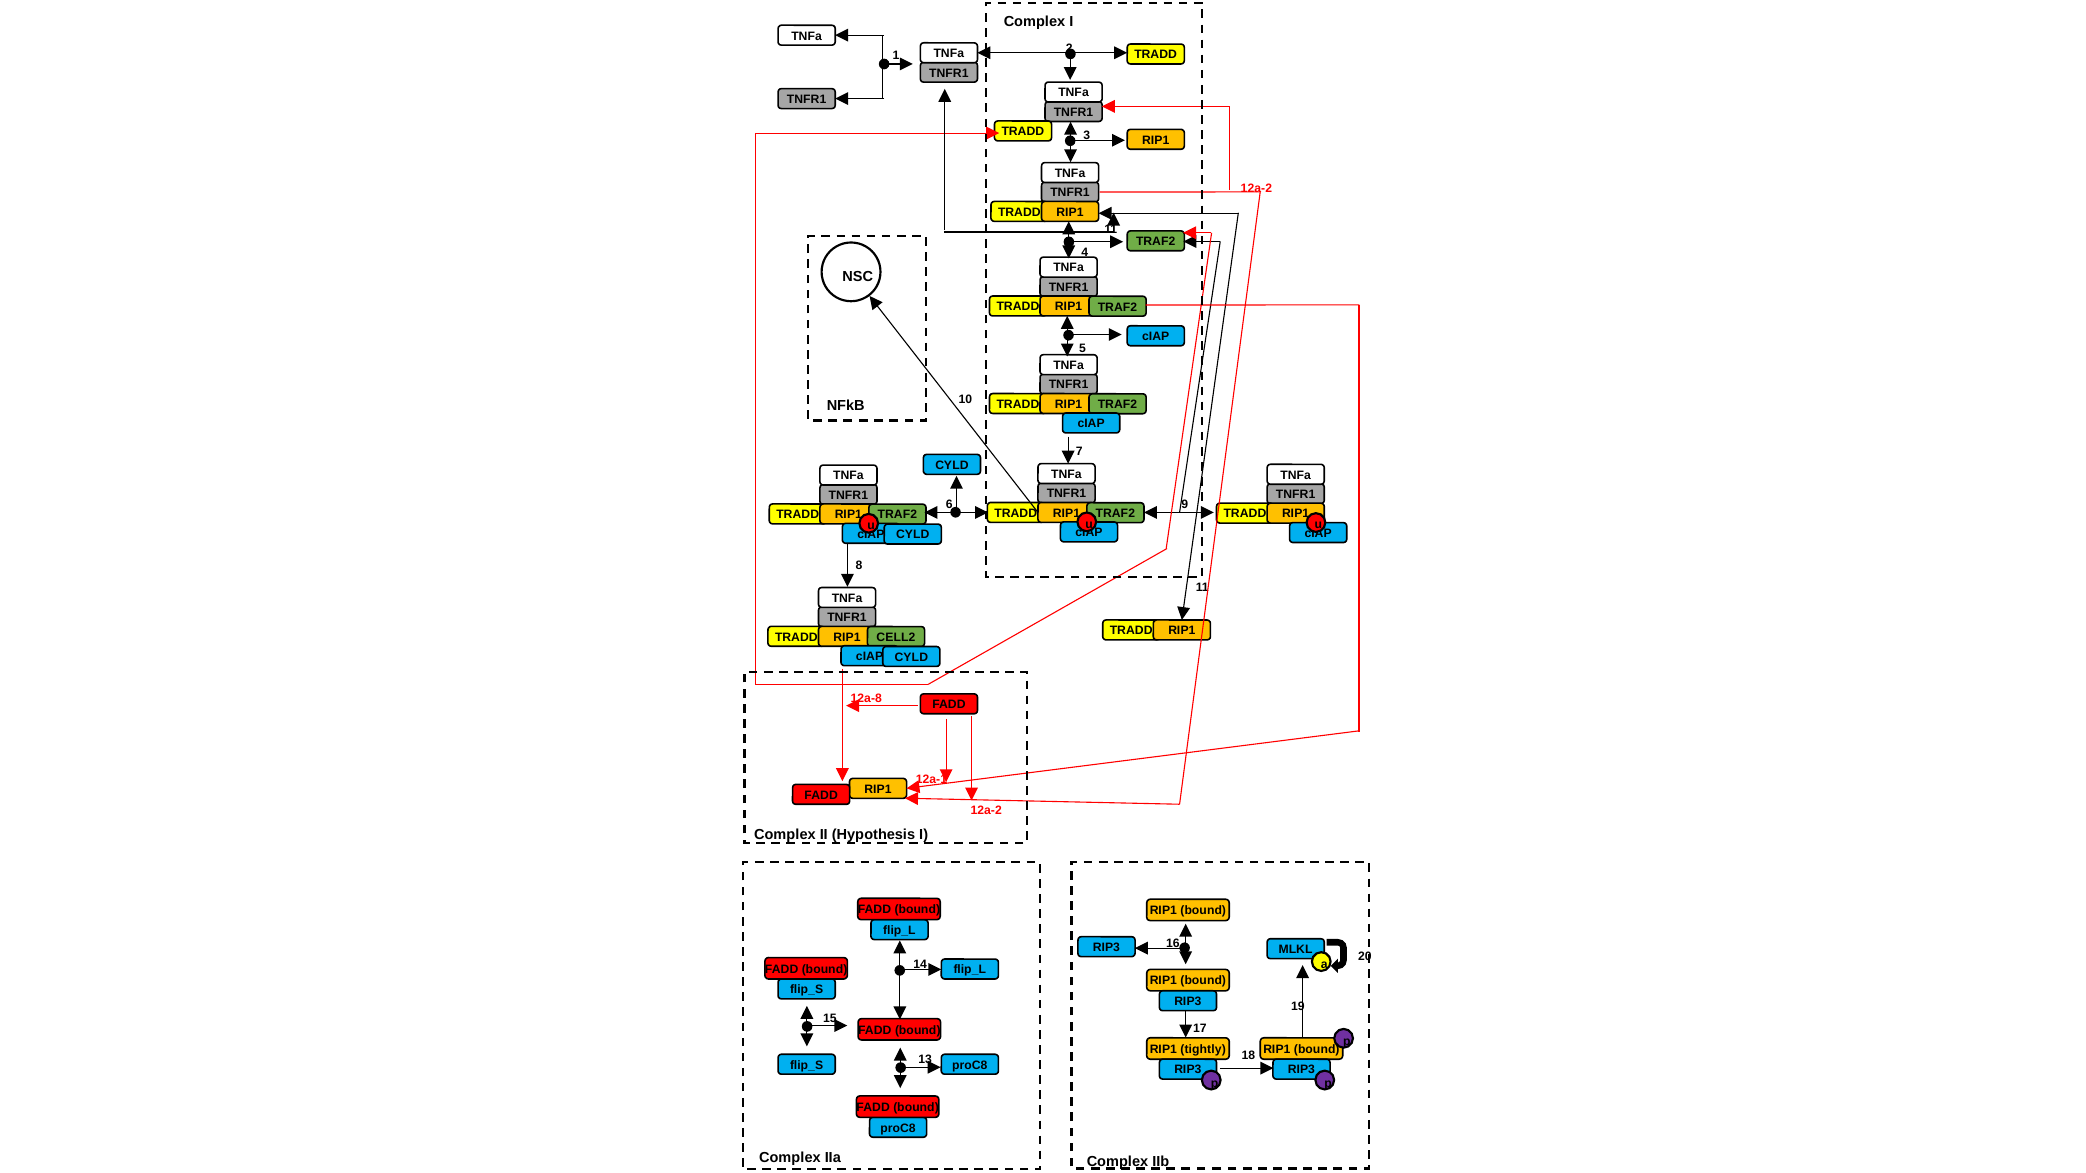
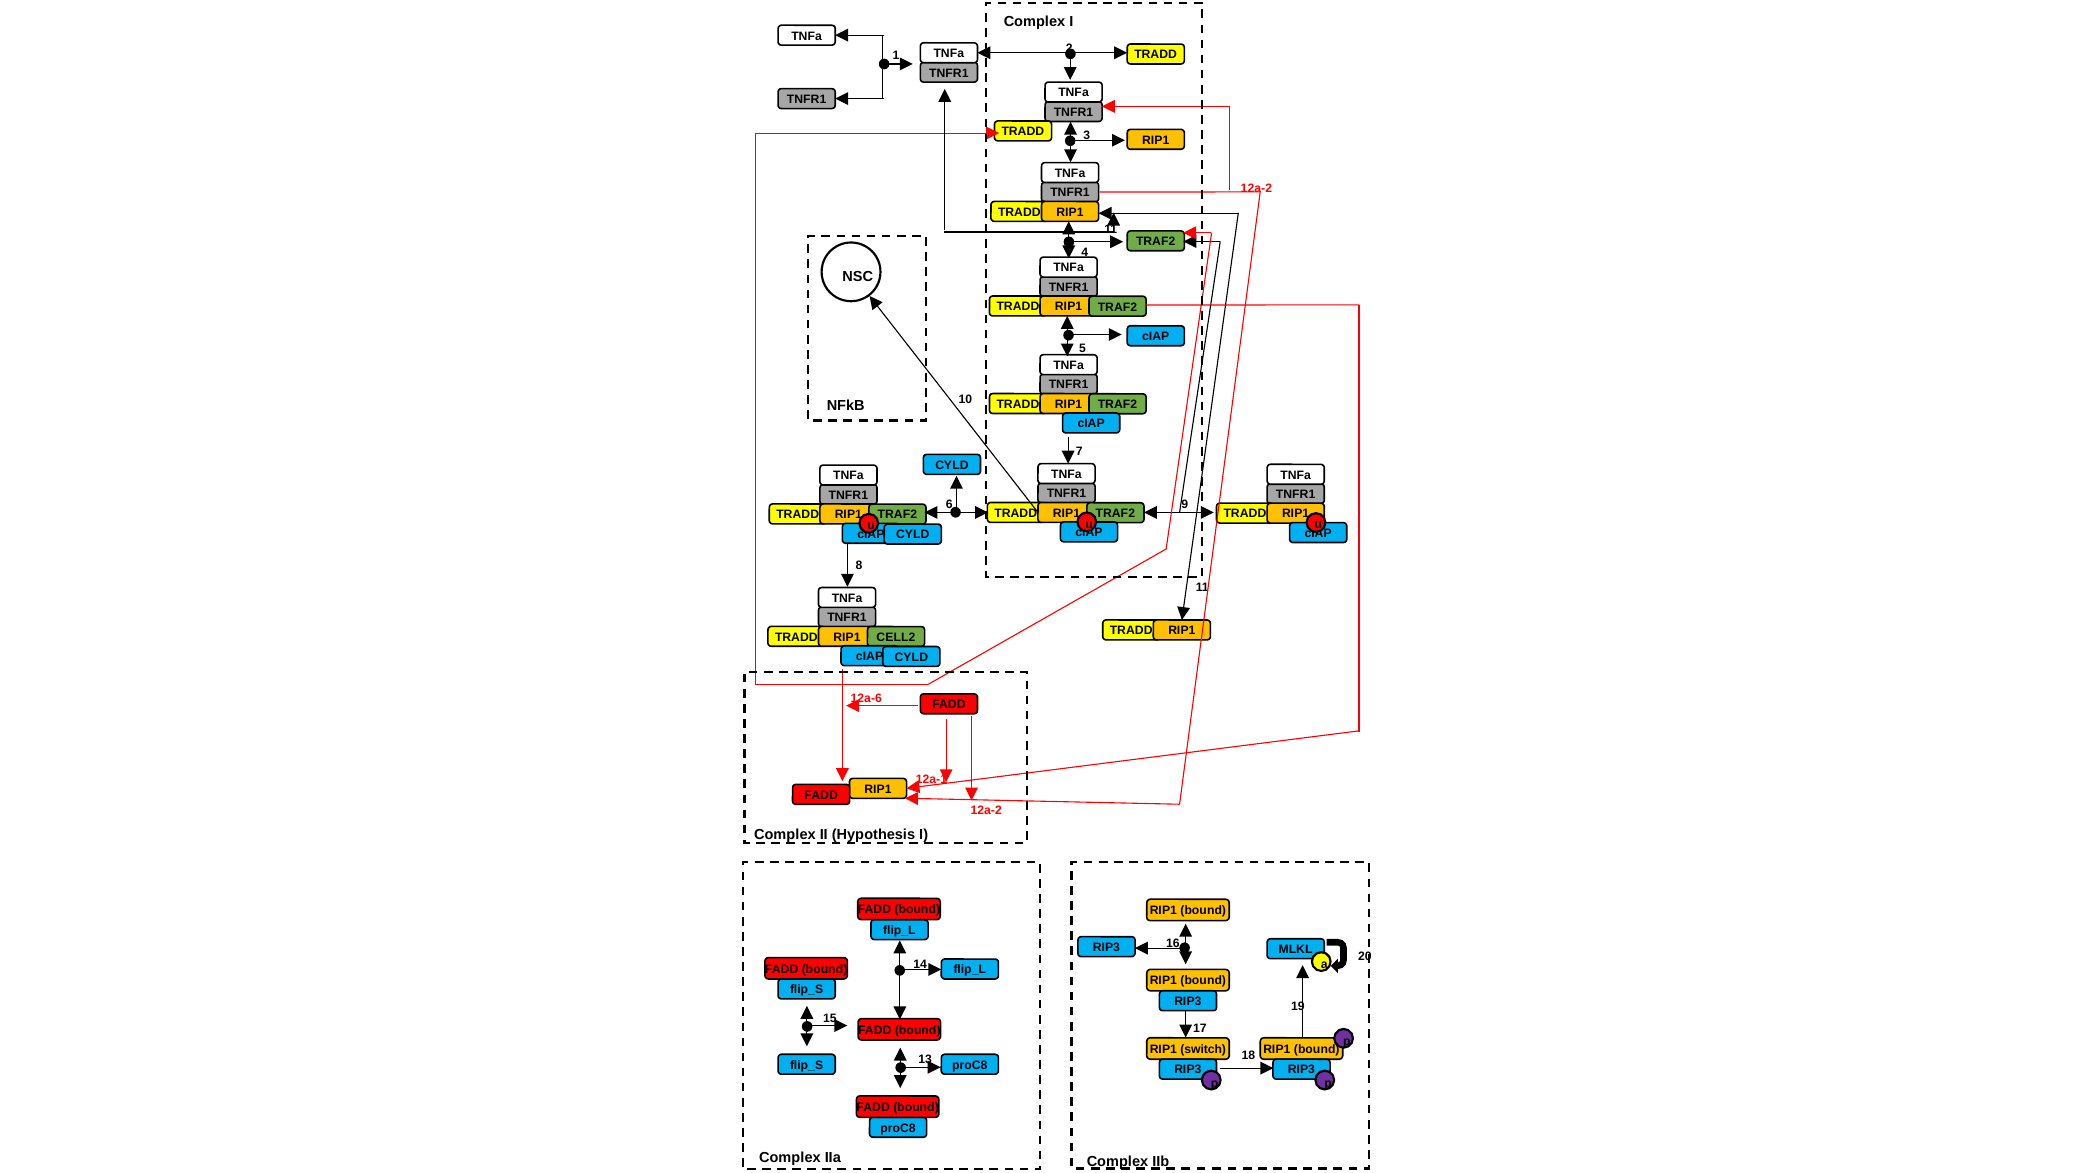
12a-8: 12a-8 -> 12a-6
tightly: tightly -> switch
